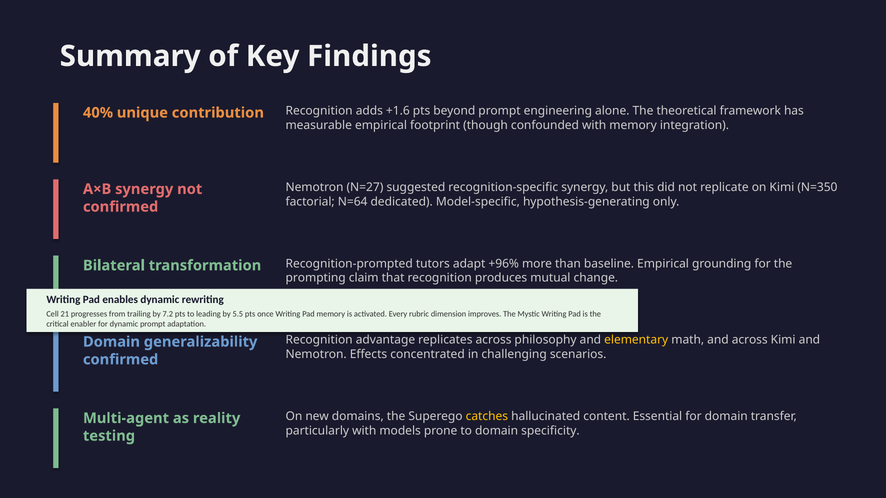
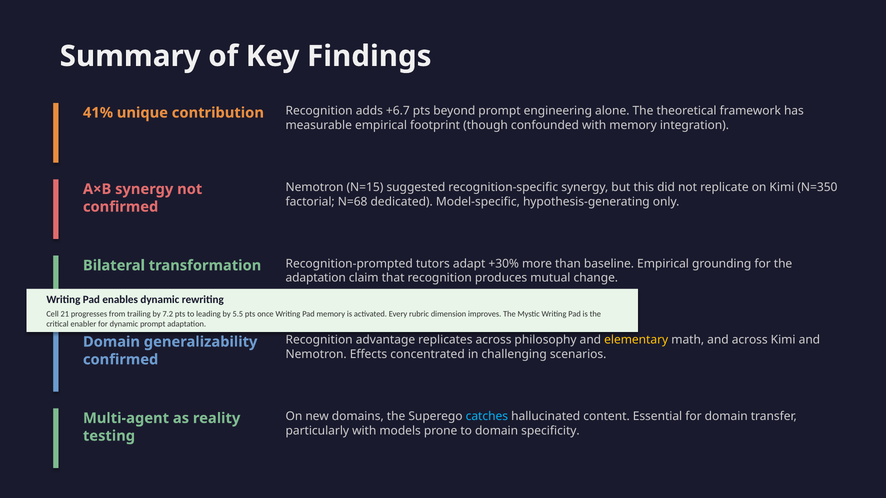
40%: 40% -> 41%
+1.6: +1.6 -> +6.7
N=27: N=27 -> N=15
N=64: N=64 -> N=68
+96%: +96% -> +30%
prompting at (316, 278): prompting -> adaptation
catches colour: yellow -> light blue
